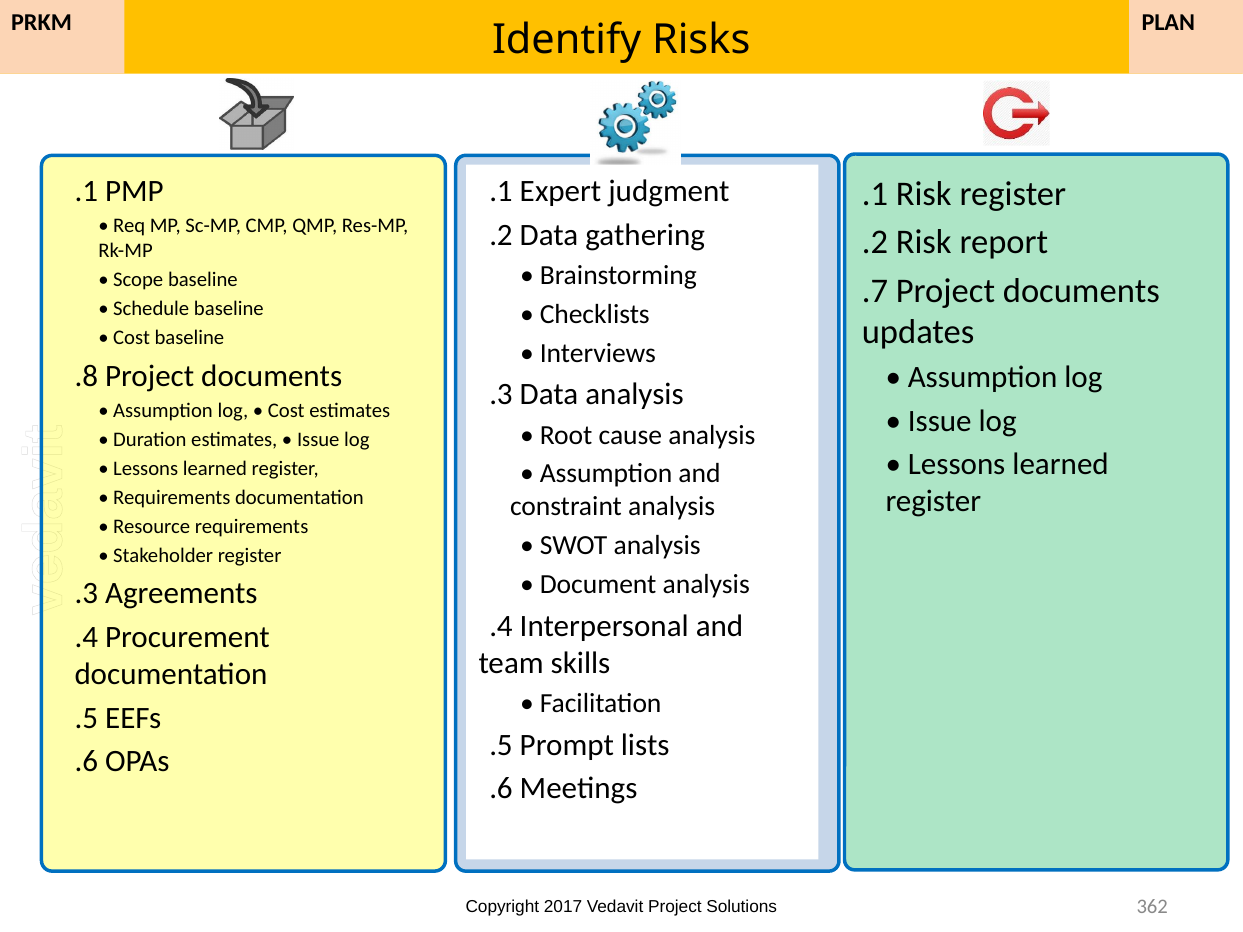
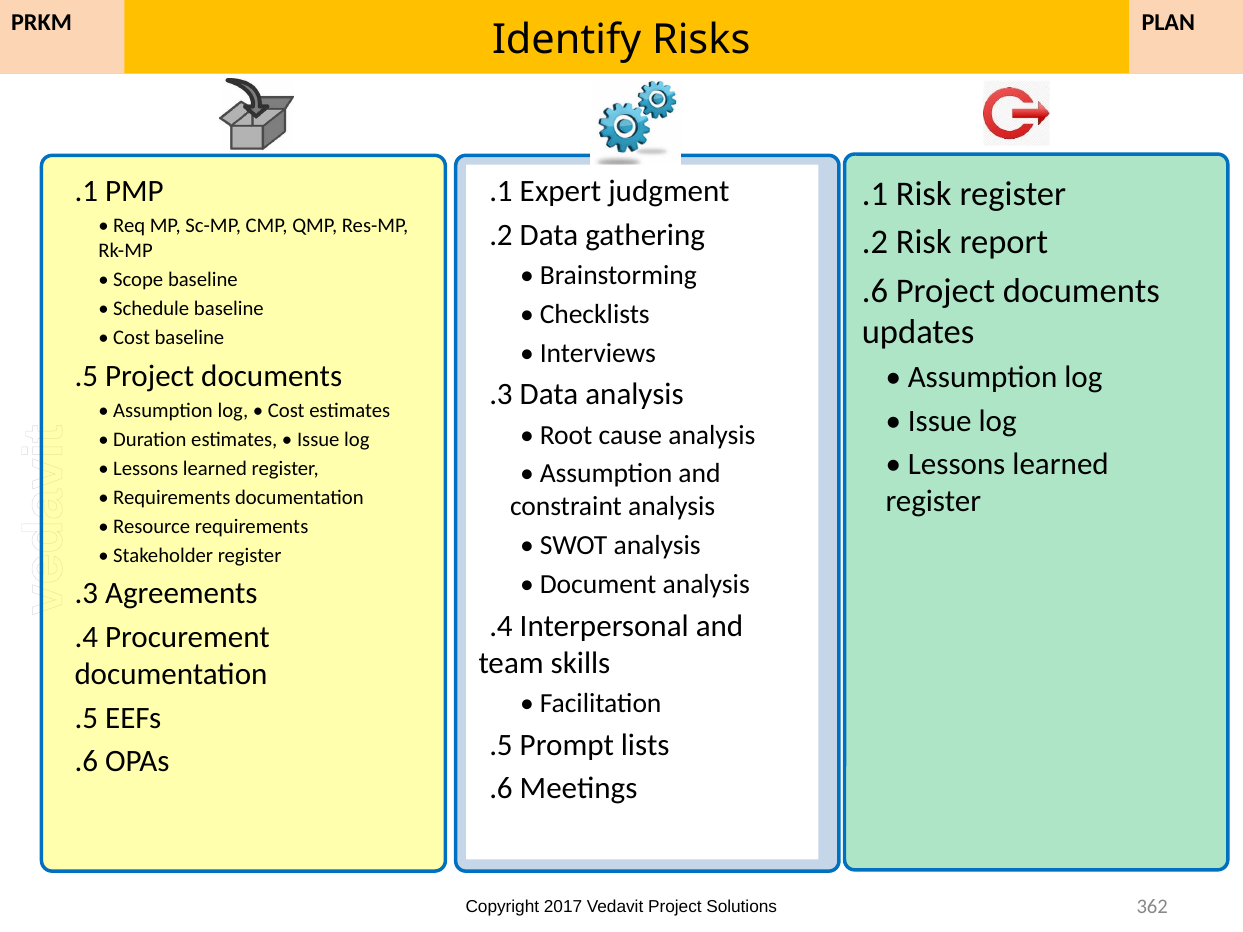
.7 at (875, 291): .7 -> .6
.8 at (86, 376): .8 -> .5
